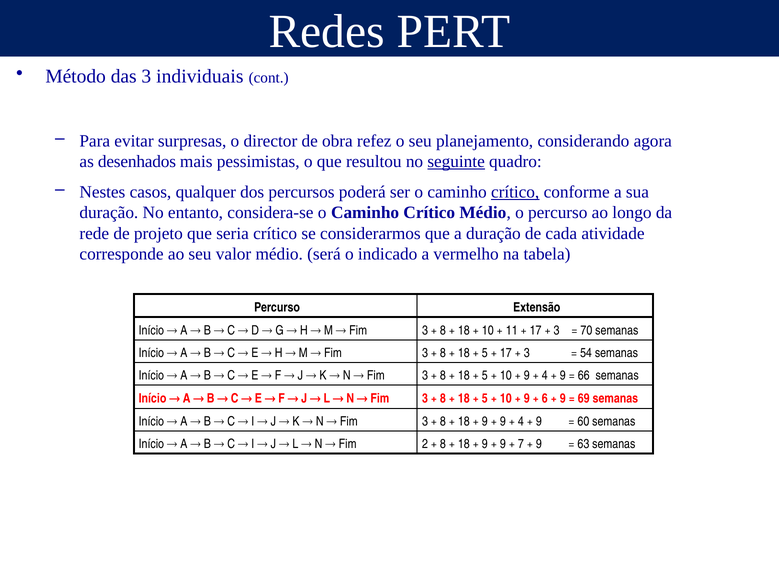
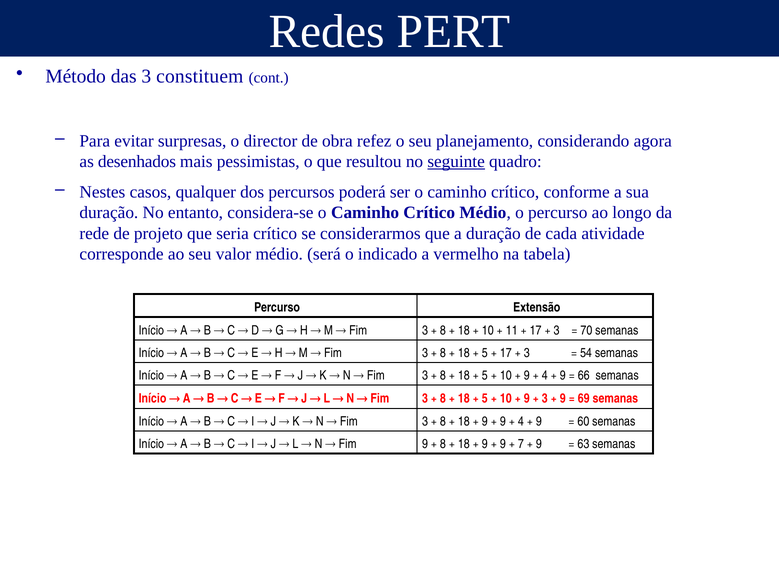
individuais: individuais -> constituem
crítico at (515, 192) underline: present -> none
6 at (545, 399): 6 -> 3
Fim 2: 2 -> 9
